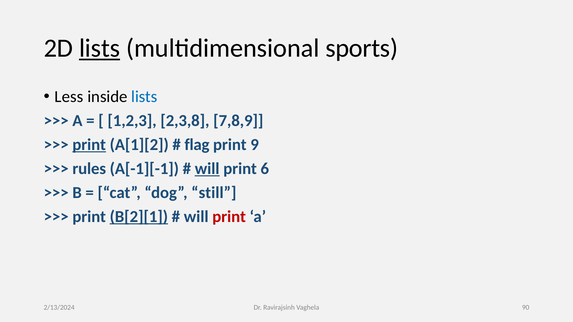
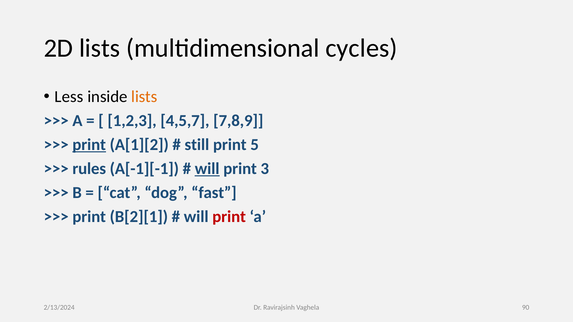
lists at (100, 48) underline: present -> none
sports: sports -> cycles
lists at (144, 97) colour: blue -> orange
2,3,8: 2,3,8 -> 4,5,7
flag: flag -> still
9: 9 -> 5
6: 6 -> 3
still: still -> fast
B[2][1 underline: present -> none
